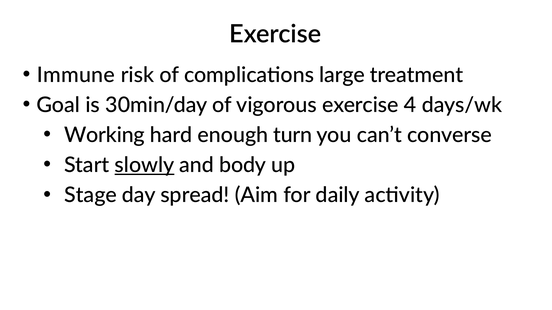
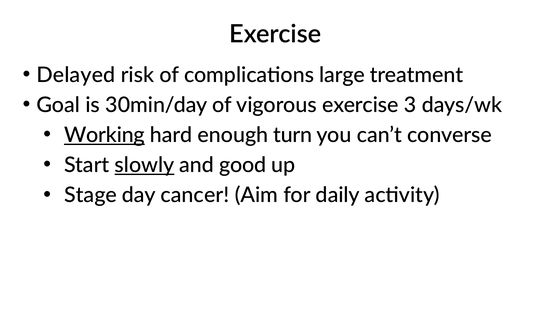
Immune: Immune -> Delayed
4: 4 -> 3
Working underline: none -> present
body: body -> good
spread: spread -> cancer
